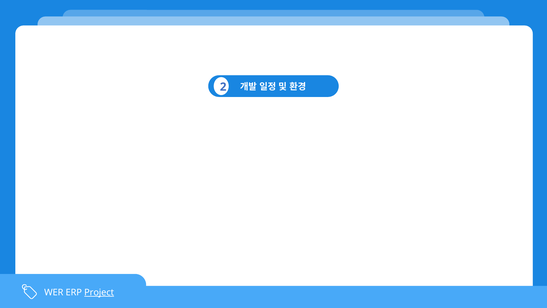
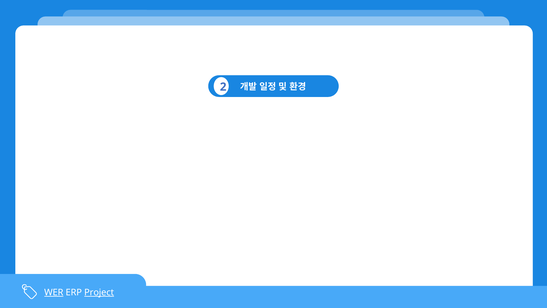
WER underline: none -> present
